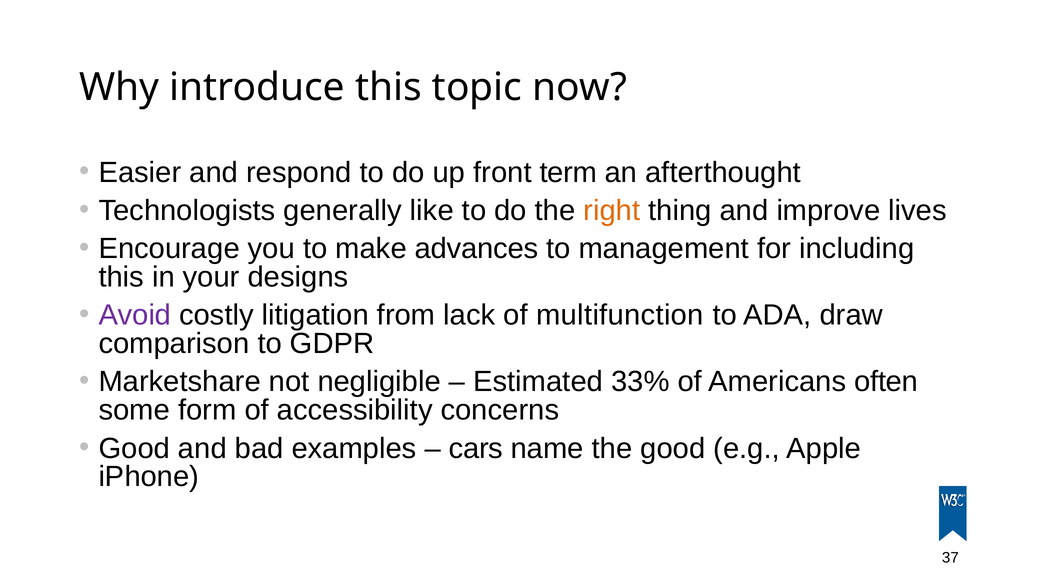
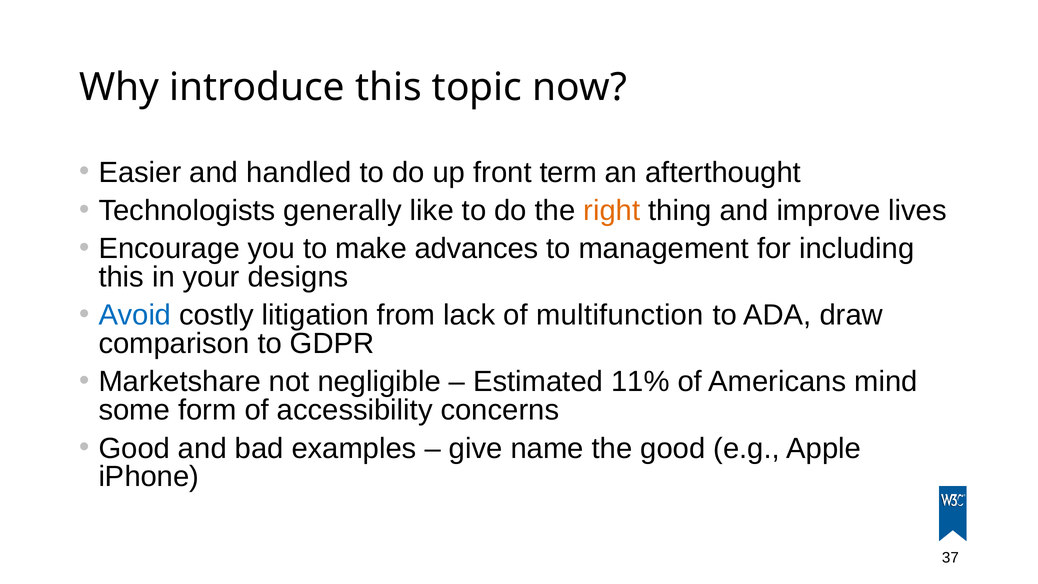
respond: respond -> handled
Avoid colour: purple -> blue
33%: 33% -> 11%
often: often -> mind
cars: cars -> give
